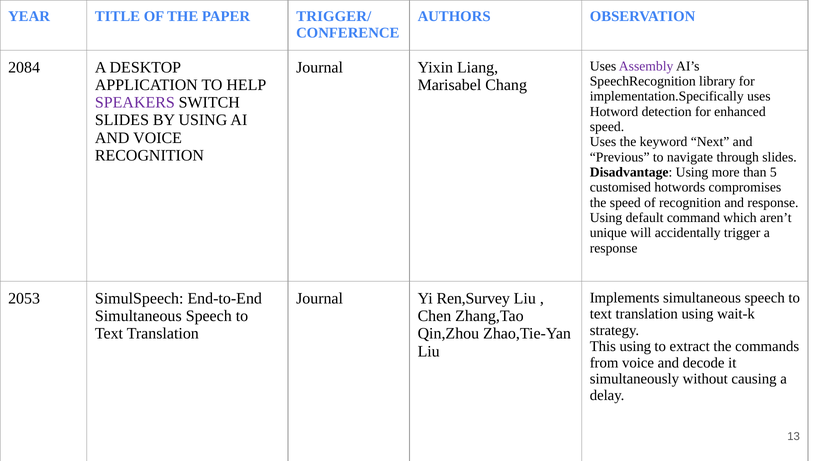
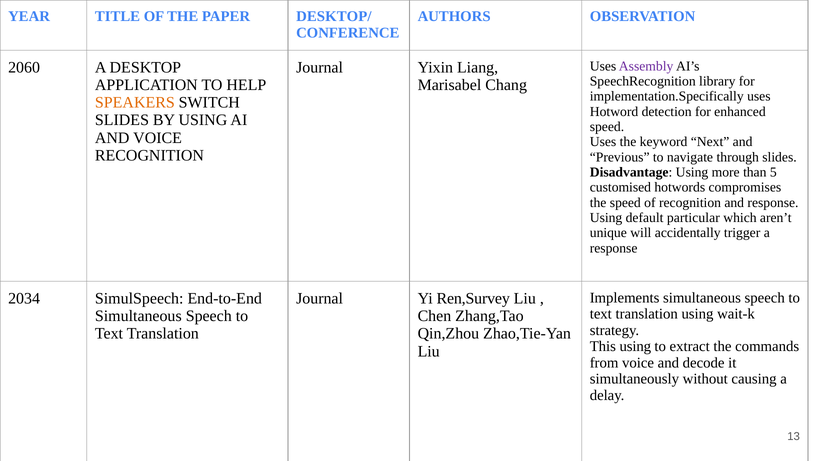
TRIGGER/: TRIGGER/ -> DESKTOP/
2084: 2084 -> 2060
SPEAKERS colour: purple -> orange
command: command -> particular
2053: 2053 -> 2034
